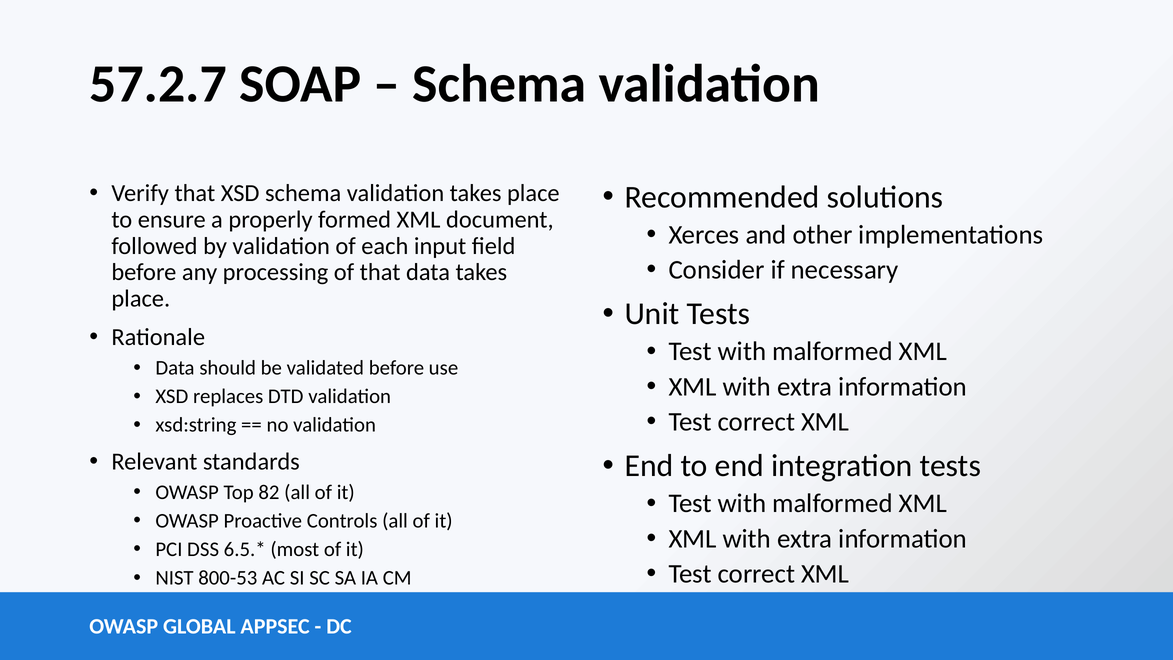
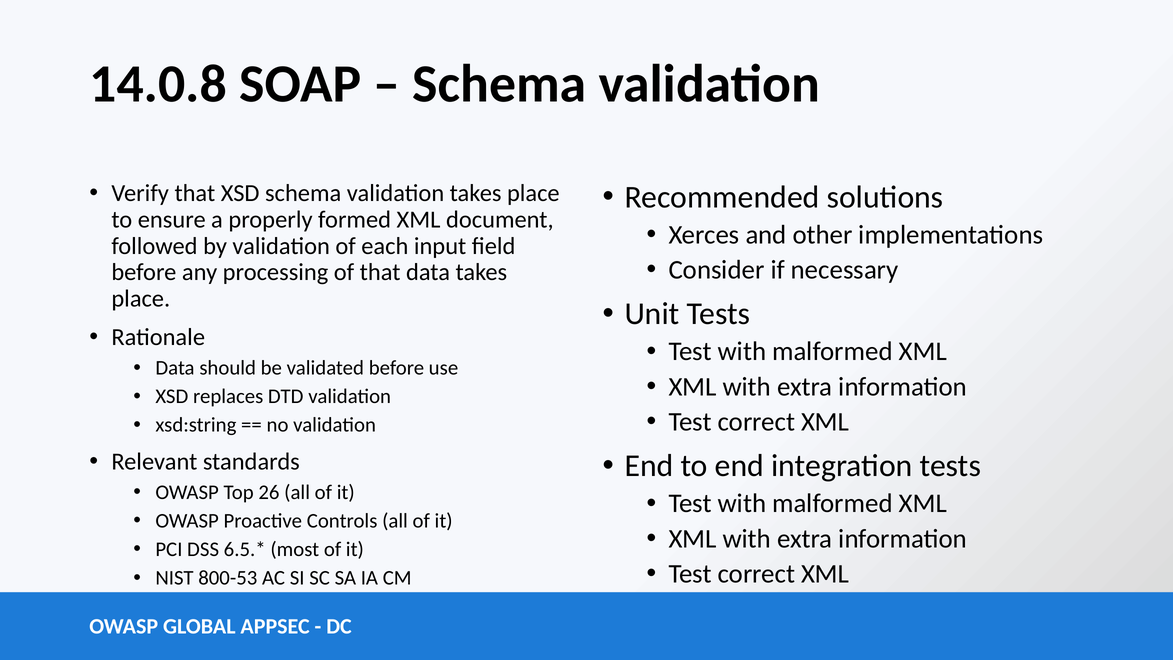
57.2.7: 57.2.7 -> 14.0.8
82: 82 -> 26
